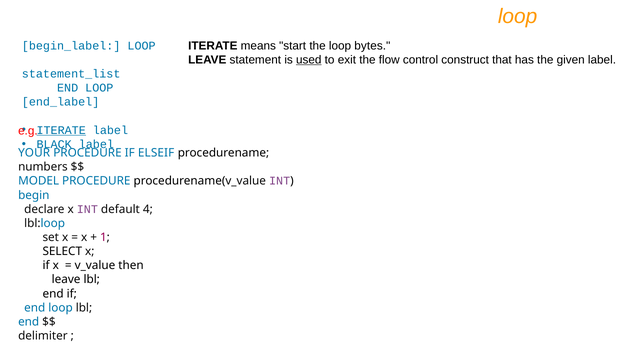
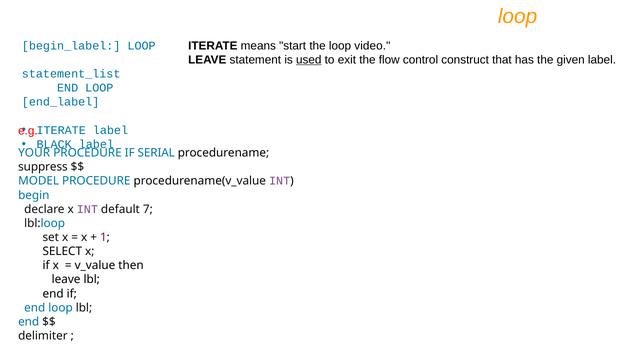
bytes: bytes -> video
ITERATE at (61, 130) underline: present -> none
ELSEIF: ELSEIF -> SERIAL
numbers: numbers -> suppress
4: 4 -> 7
